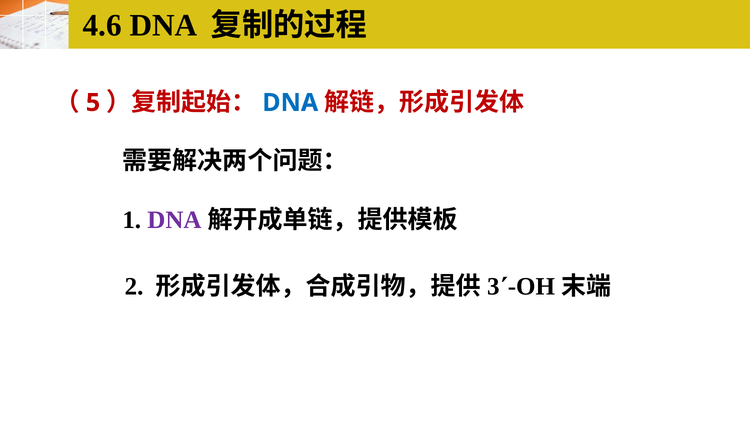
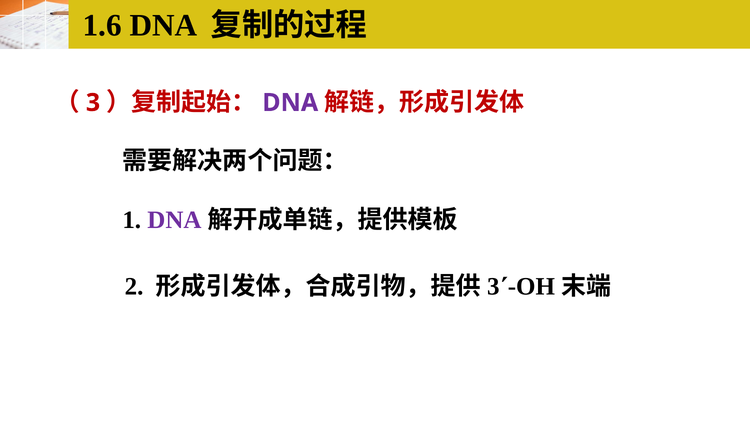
4.6: 4.6 -> 1.6
5 at (93, 103): 5 -> 3
DNA at (290, 103) colour: blue -> purple
